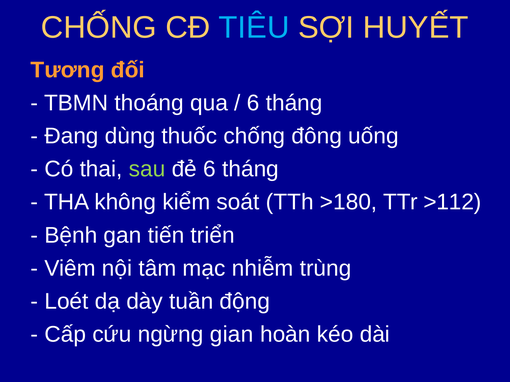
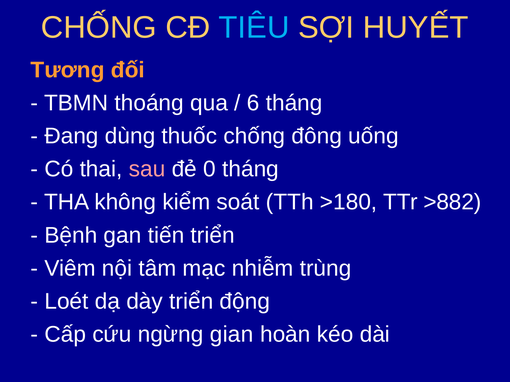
sau colour: light green -> pink
đẻ 6: 6 -> 0
>112: >112 -> >882
dày tuần: tuần -> triển
